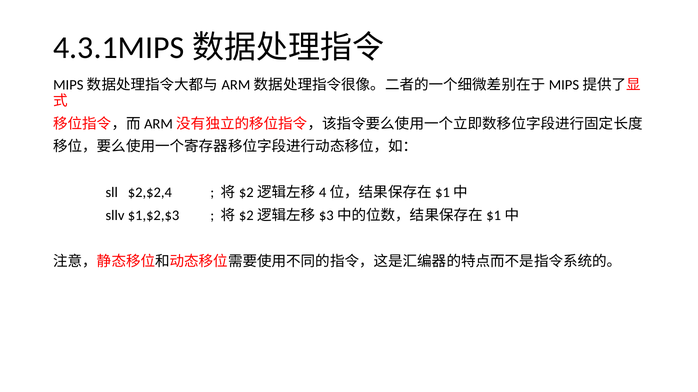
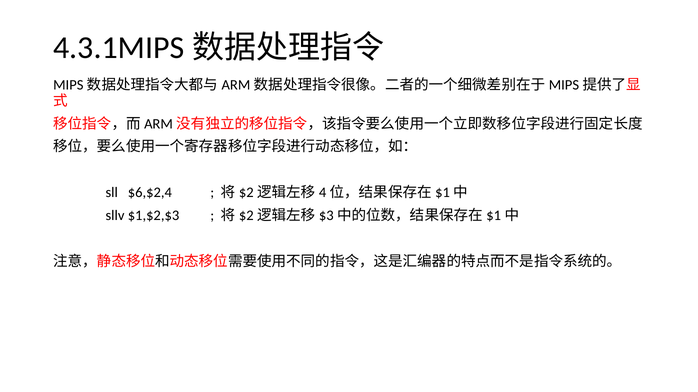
$2,$2,4: $2,$2,4 -> $6,$2,4
